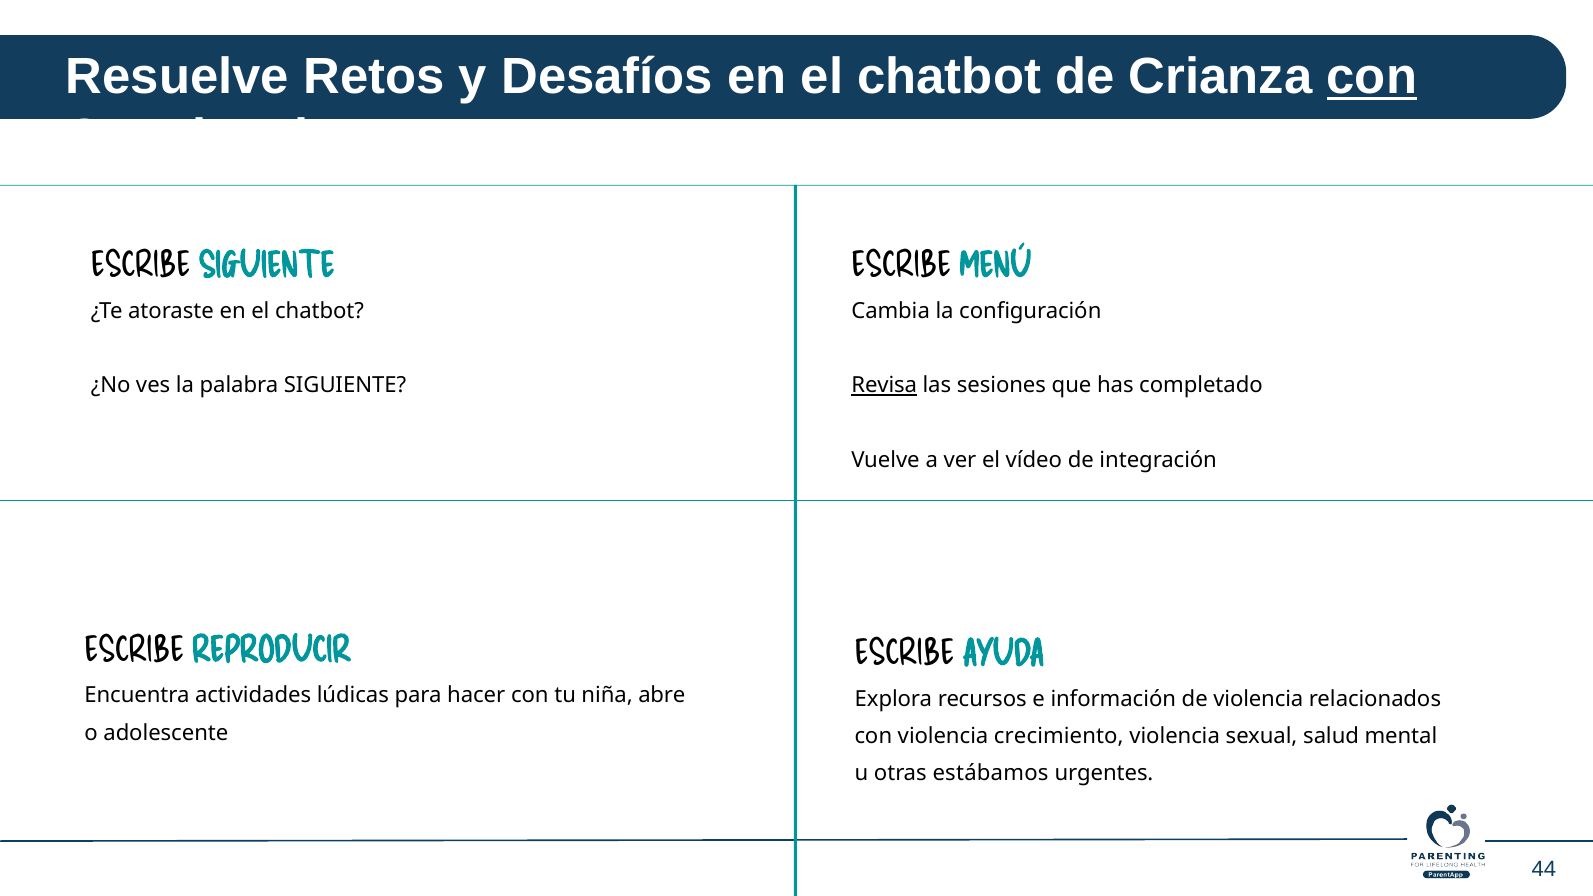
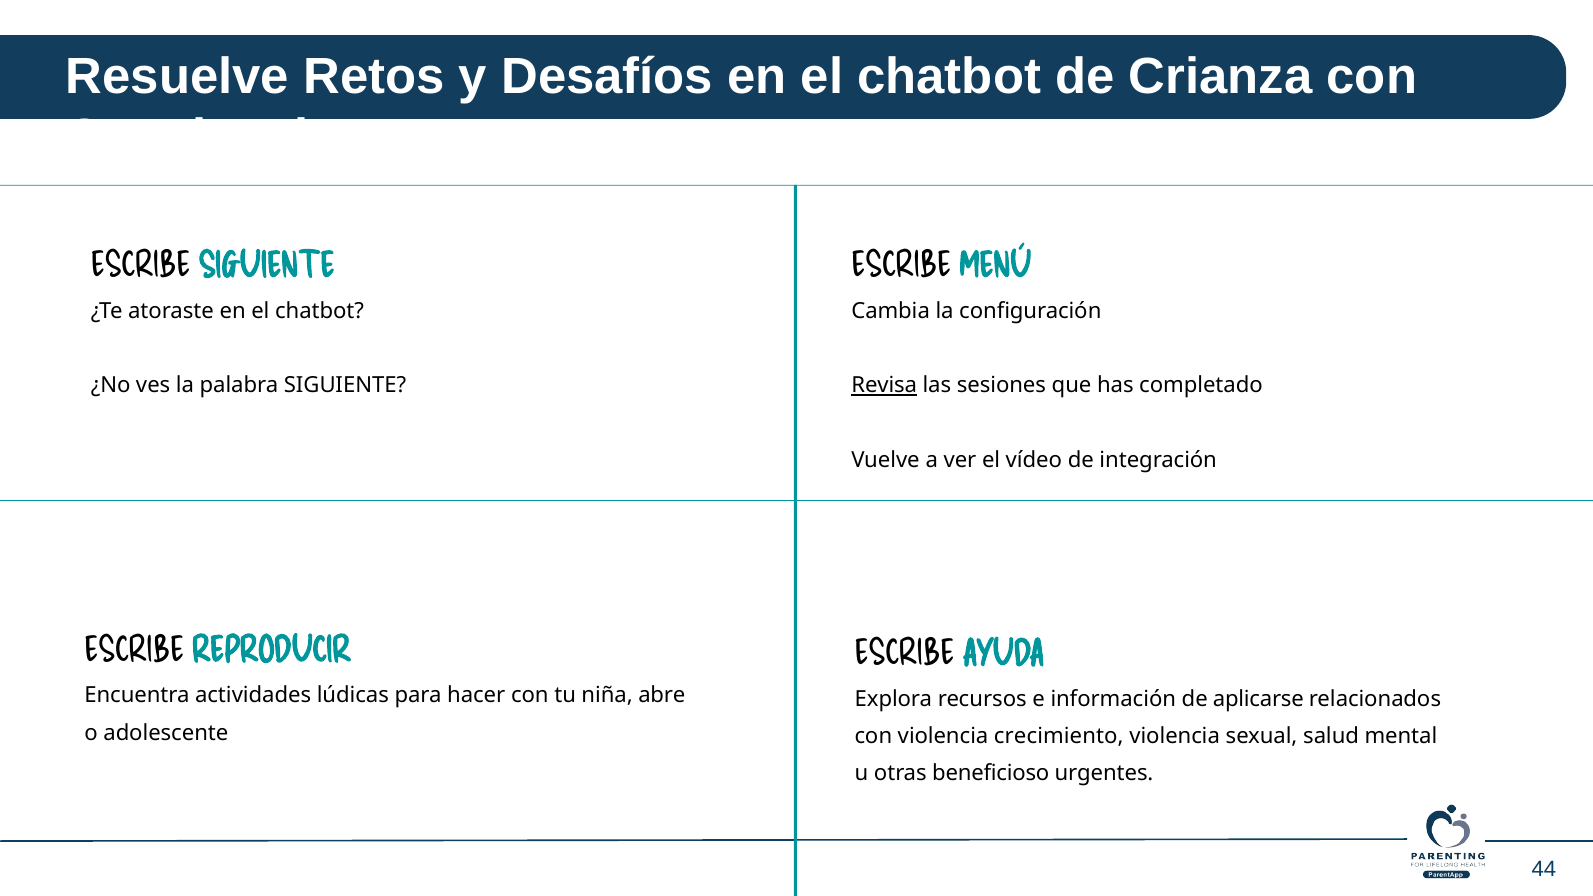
con at (1372, 76) underline: present -> none
de violencia: violencia -> aplicarse
estábamos: estábamos -> beneficioso
